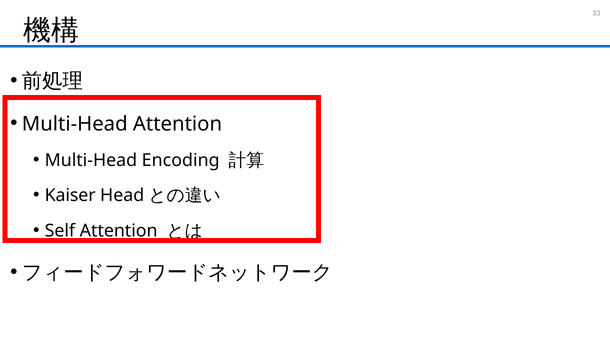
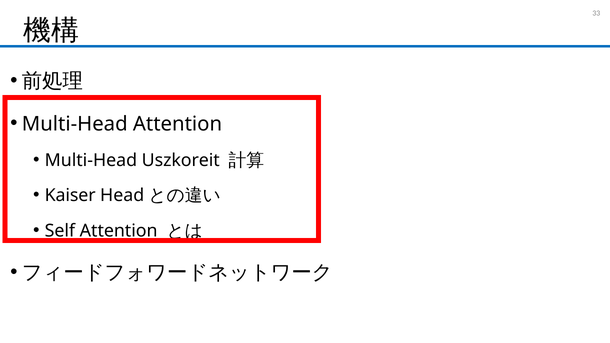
Encoding: Encoding -> Uszkoreit
